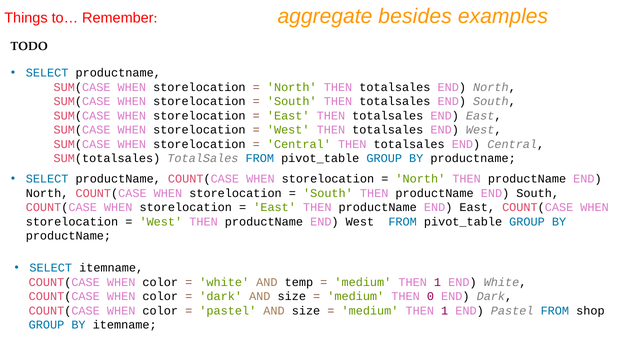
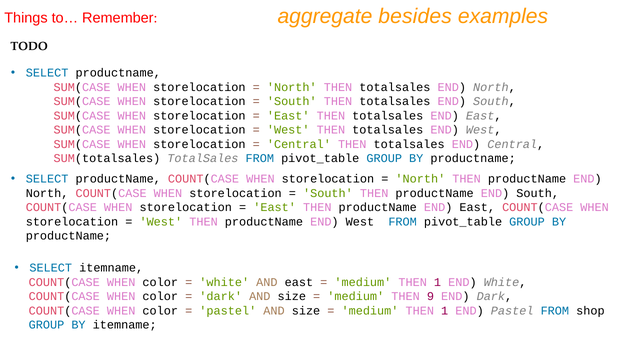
AND temp: temp -> east
0: 0 -> 9
